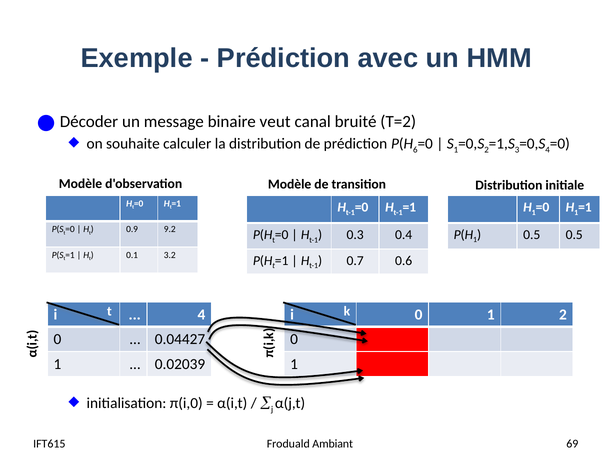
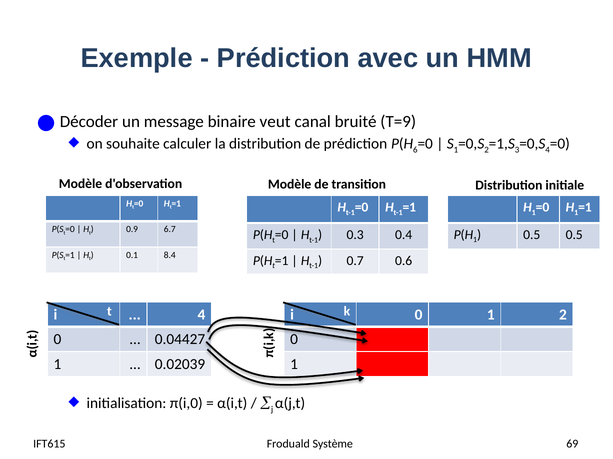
T=2: T=2 -> T=9
9.2: 9.2 -> 6.7
3.2: 3.2 -> 8.4
Ambiant: Ambiant -> Système
